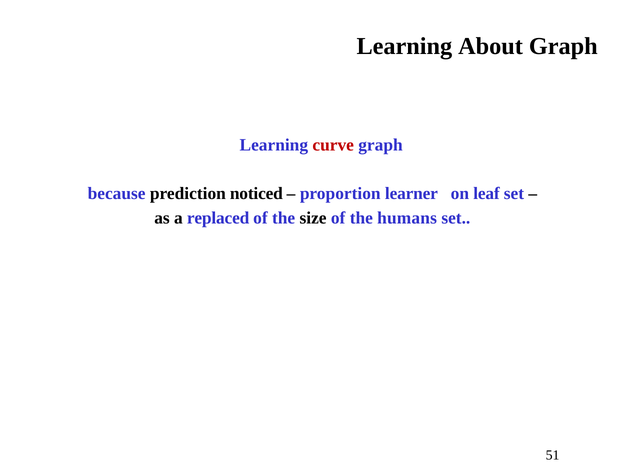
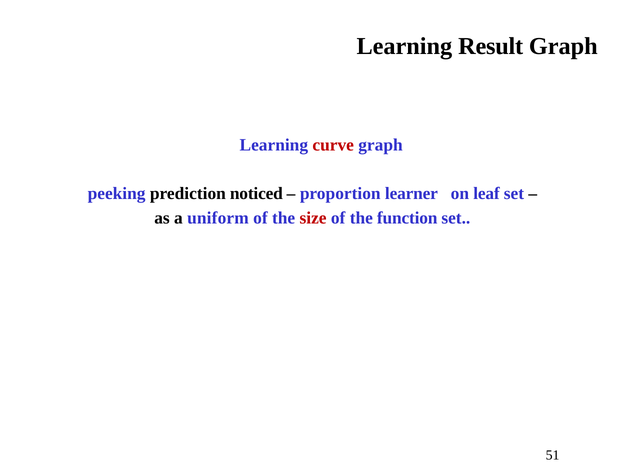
About: About -> Result
because: because -> peeking
replaced: replaced -> uniform
size colour: black -> red
humans: humans -> function
